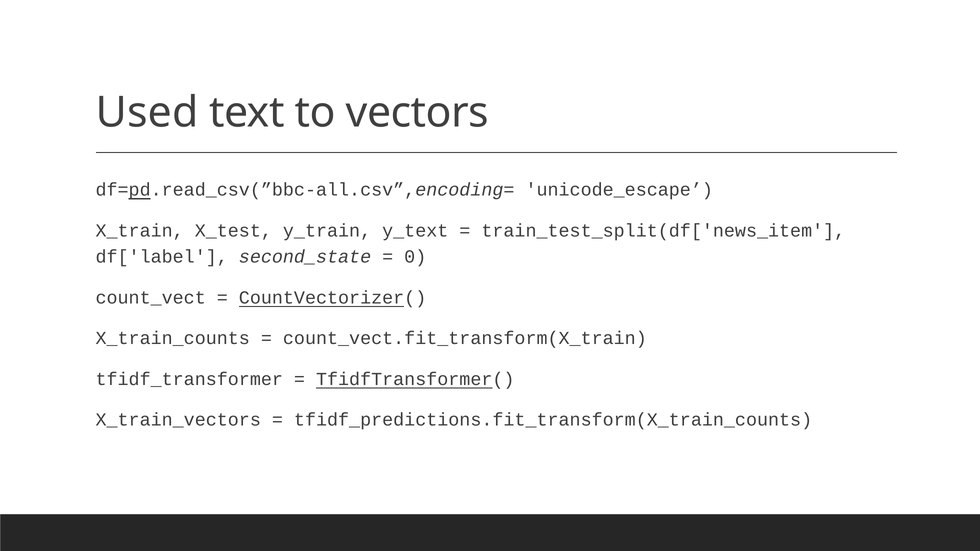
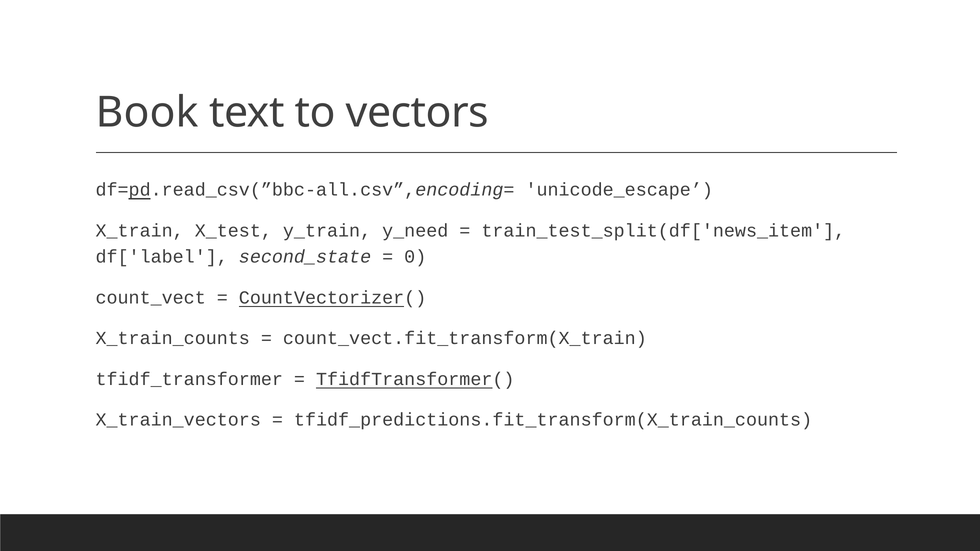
Used: Used -> Book
y_text: y_text -> y_need
